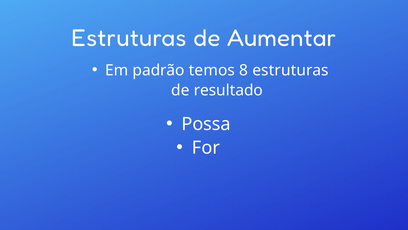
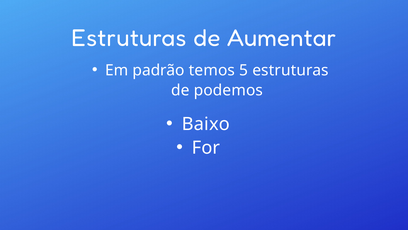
8: 8 -> 5
resultado: resultado -> podemos
Possa: Possa -> Baixo
